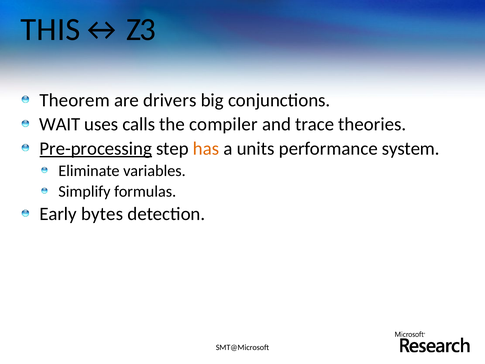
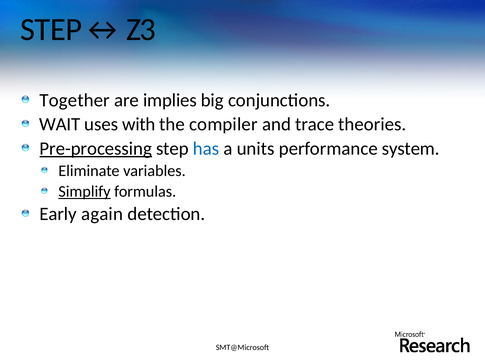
THIS↔: THIS↔ -> STEP↔
Theorem: Theorem -> Together
drivers: drivers -> implies
calls: calls -> with
has colour: orange -> blue
Simplify underline: none -> present
bytes: bytes -> again
